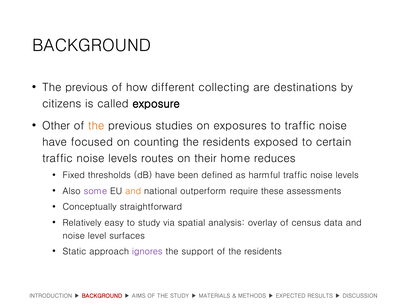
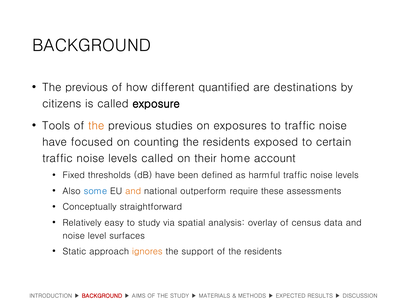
collecting: collecting -> quantified
Other: Other -> Tools
levels routes: routes -> called
reduces: reduces -> account
some colour: purple -> blue
ignores colour: purple -> orange
